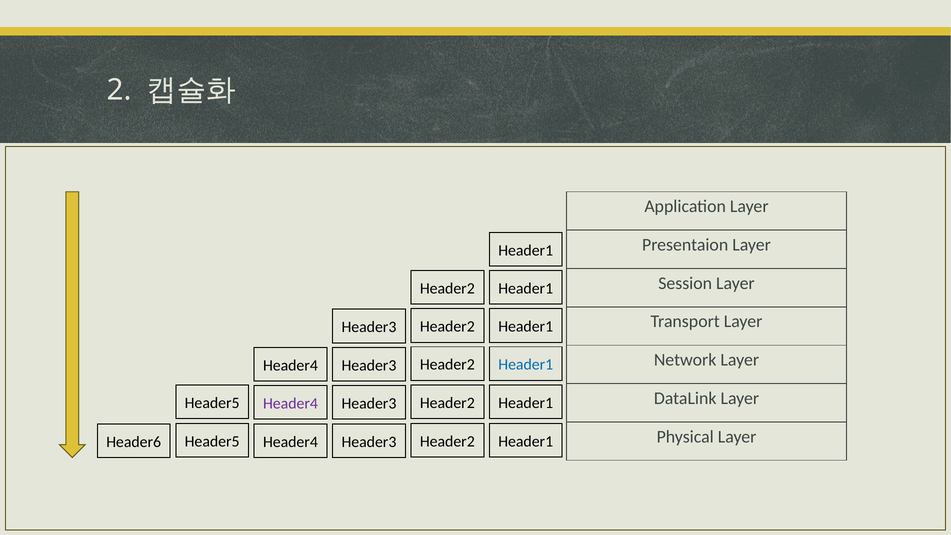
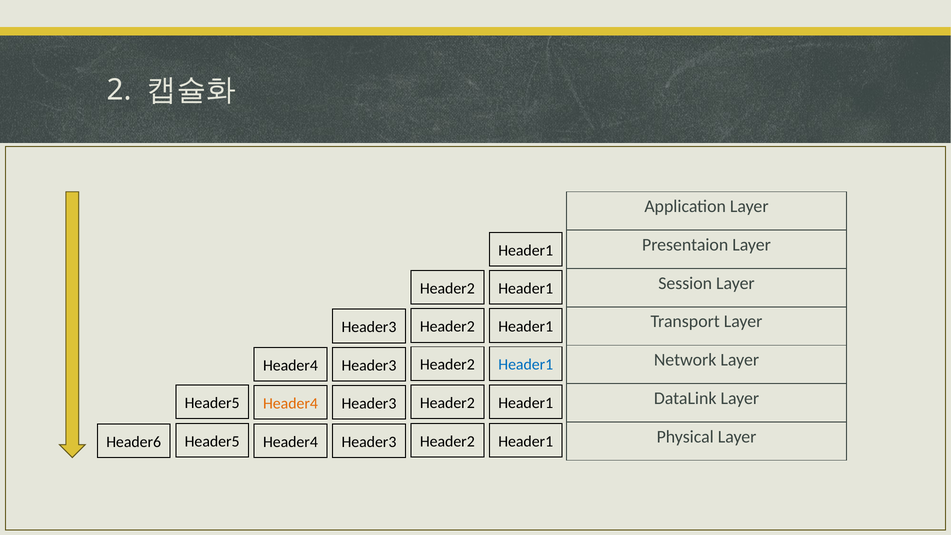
Header4 at (290, 403) colour: purple -> orange
